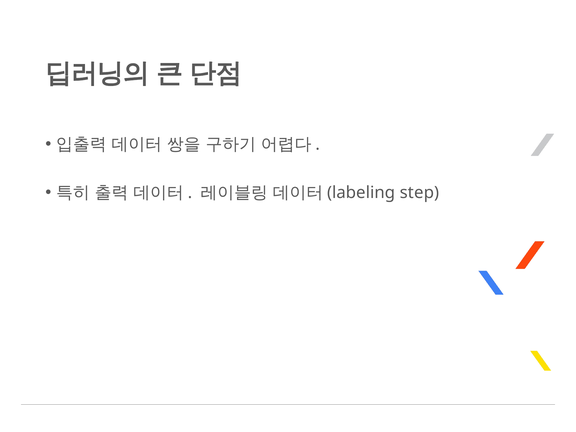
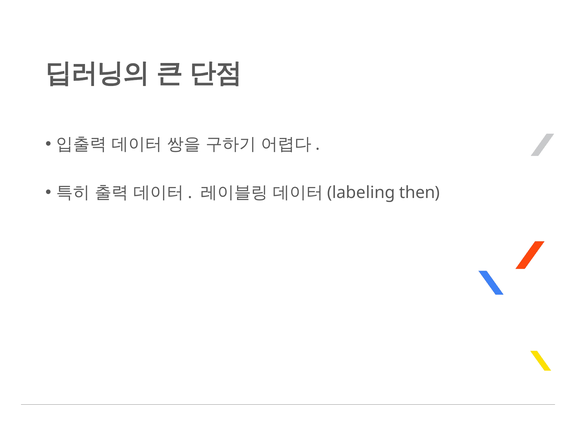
step: step -> then
